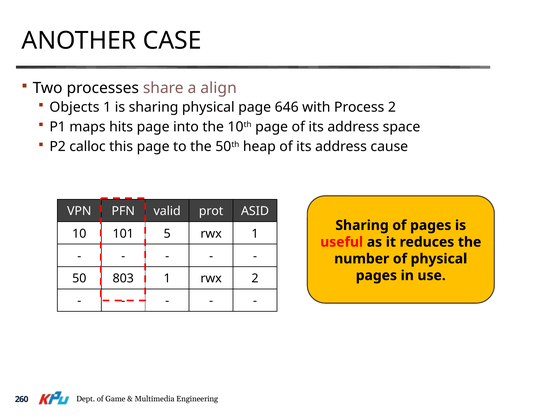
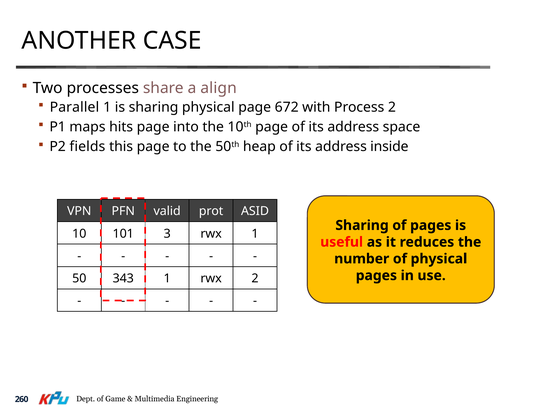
Objects: Objects -> Parallel
646: 646 -> 672
calloc: calloc -> fields
cause: cause -> inside
5: 5 -> 3
803: 803 -> 343
